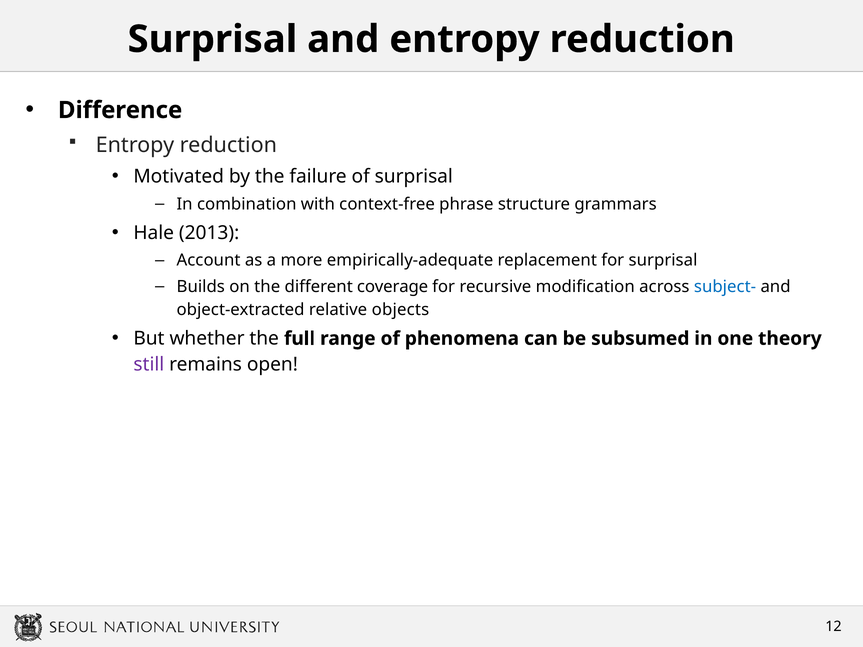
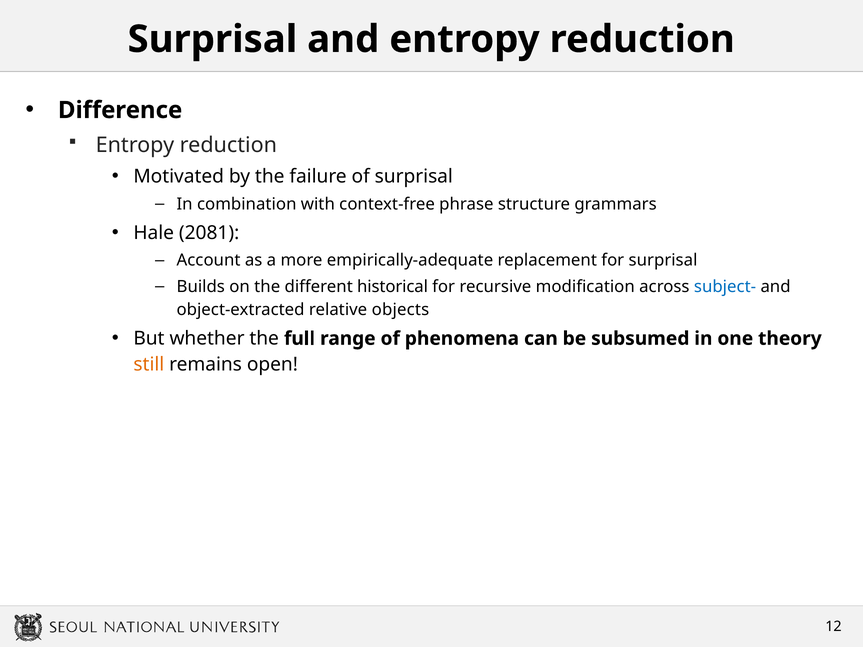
2013: 2013 -> 2081
coverage: coverage -> historical
still colour: purple -> orange
